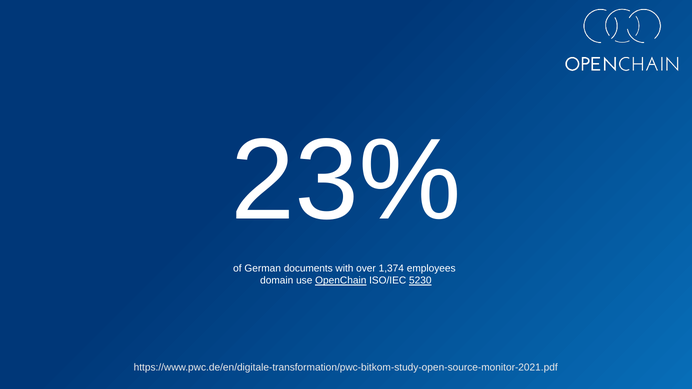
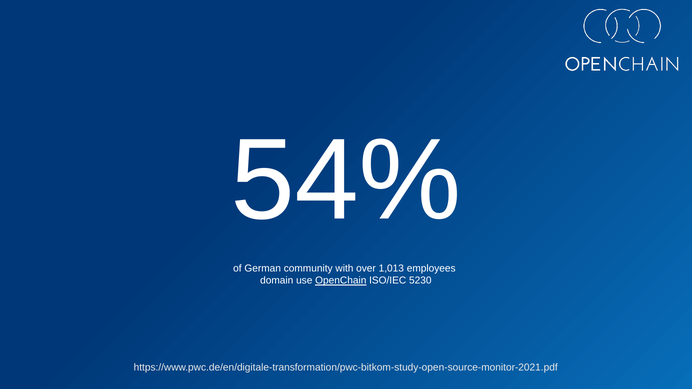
23%: 23% -> 54%
documents: documents -> community
1,374: 1,374 -> 1,013
5230 underline: present -> none
